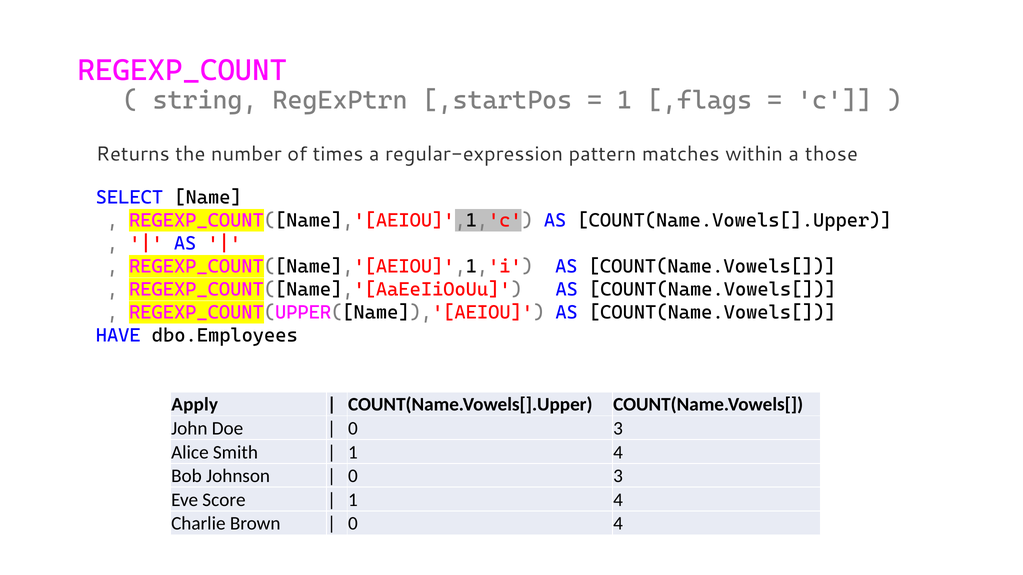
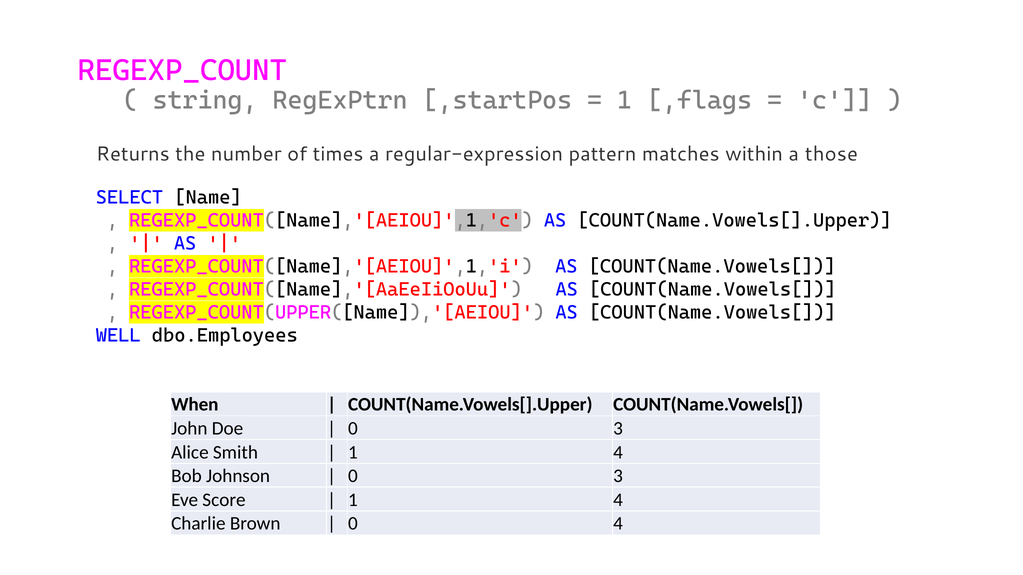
HAVE: HAVE -> WELL
Apply: Apply -> When
